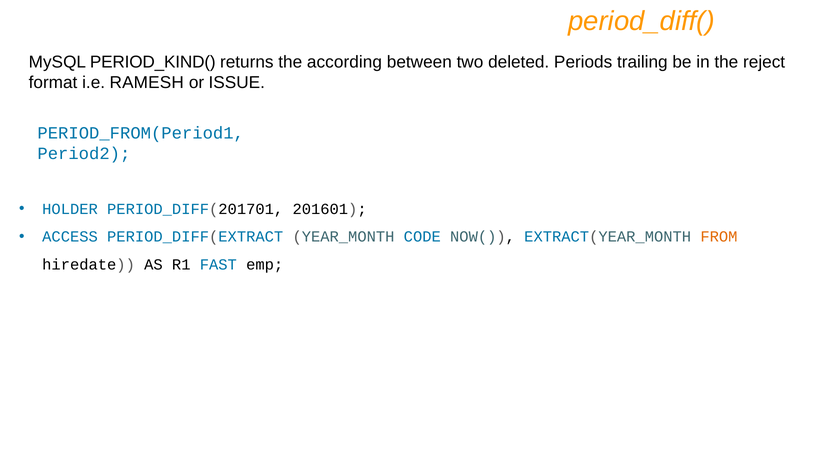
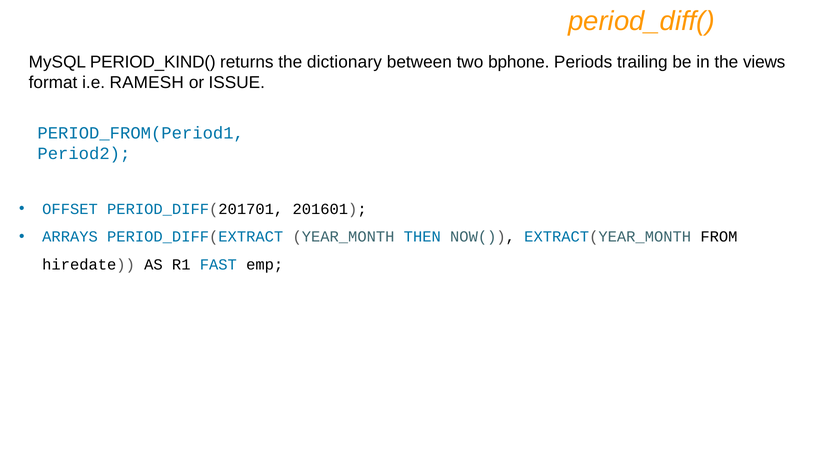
according: according -> dictionary
deleted: deleted -> bphone
reject: reject -> views
HOLDER: HOLDER -> OFFSET
ACCESS: ACCESS -> ARRAYS
CODE: CODE -> THEN
FROM colour: orange -> black
